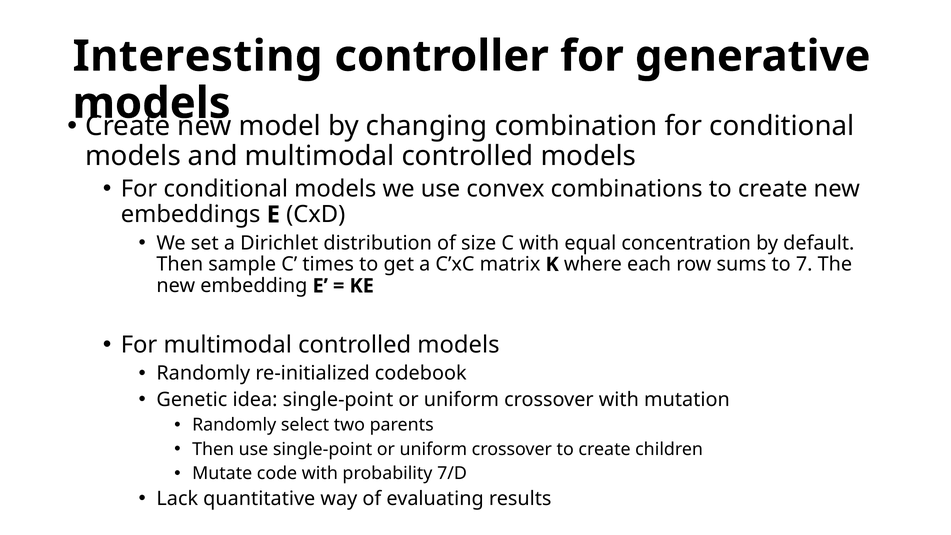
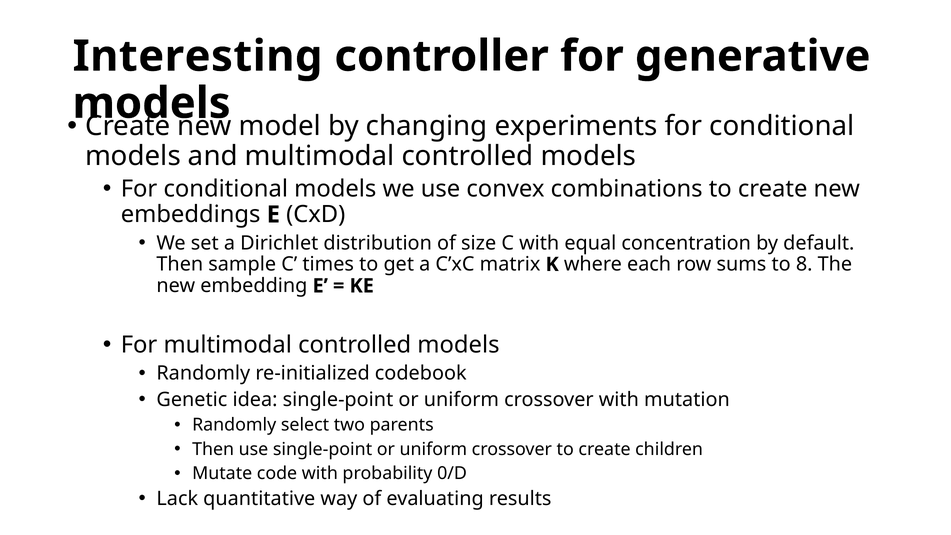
combination: combination -> experiments
7: 7 -> 8
7/D: 7/D -> 0/D
